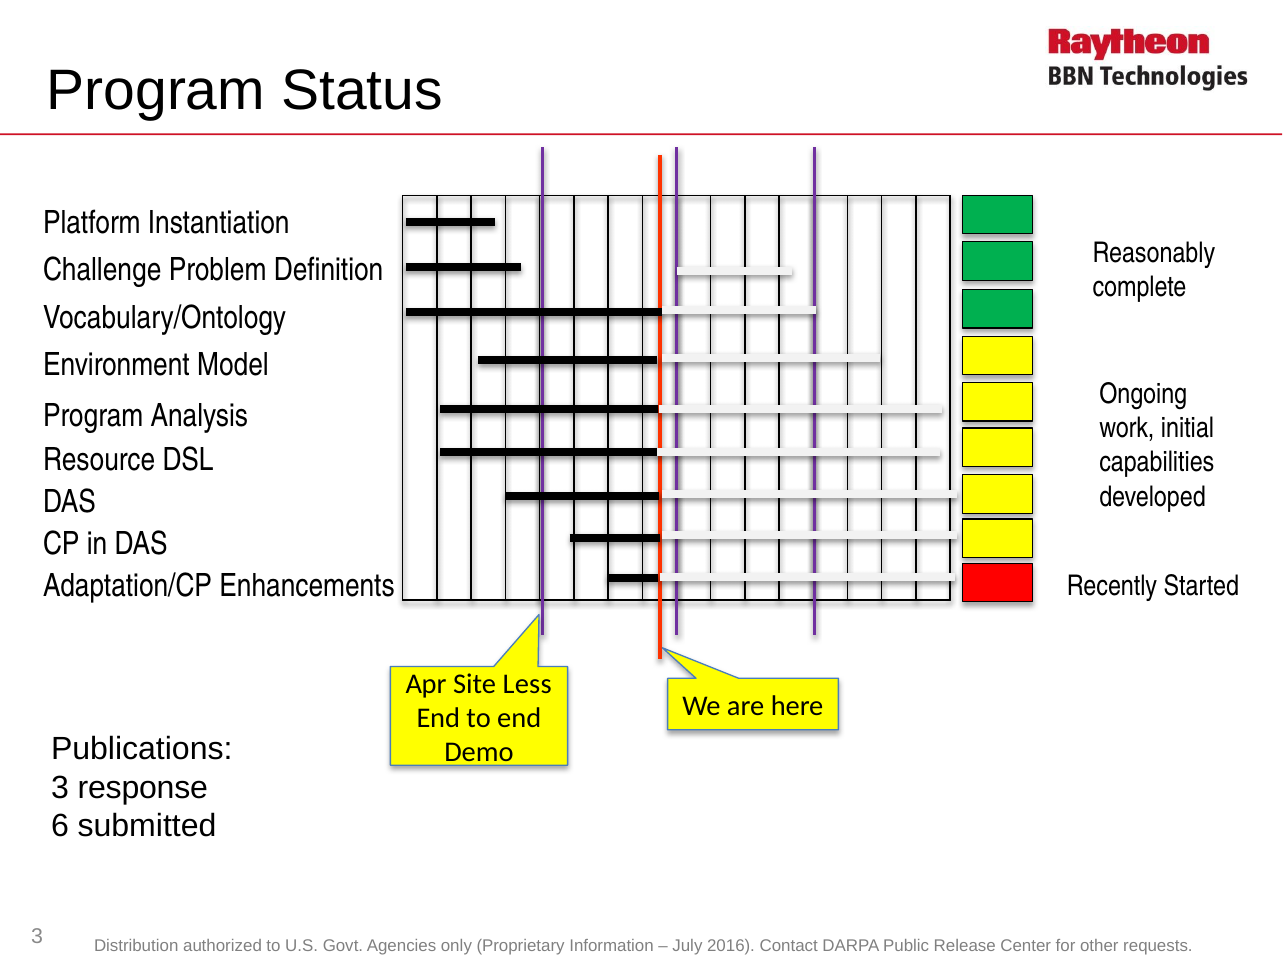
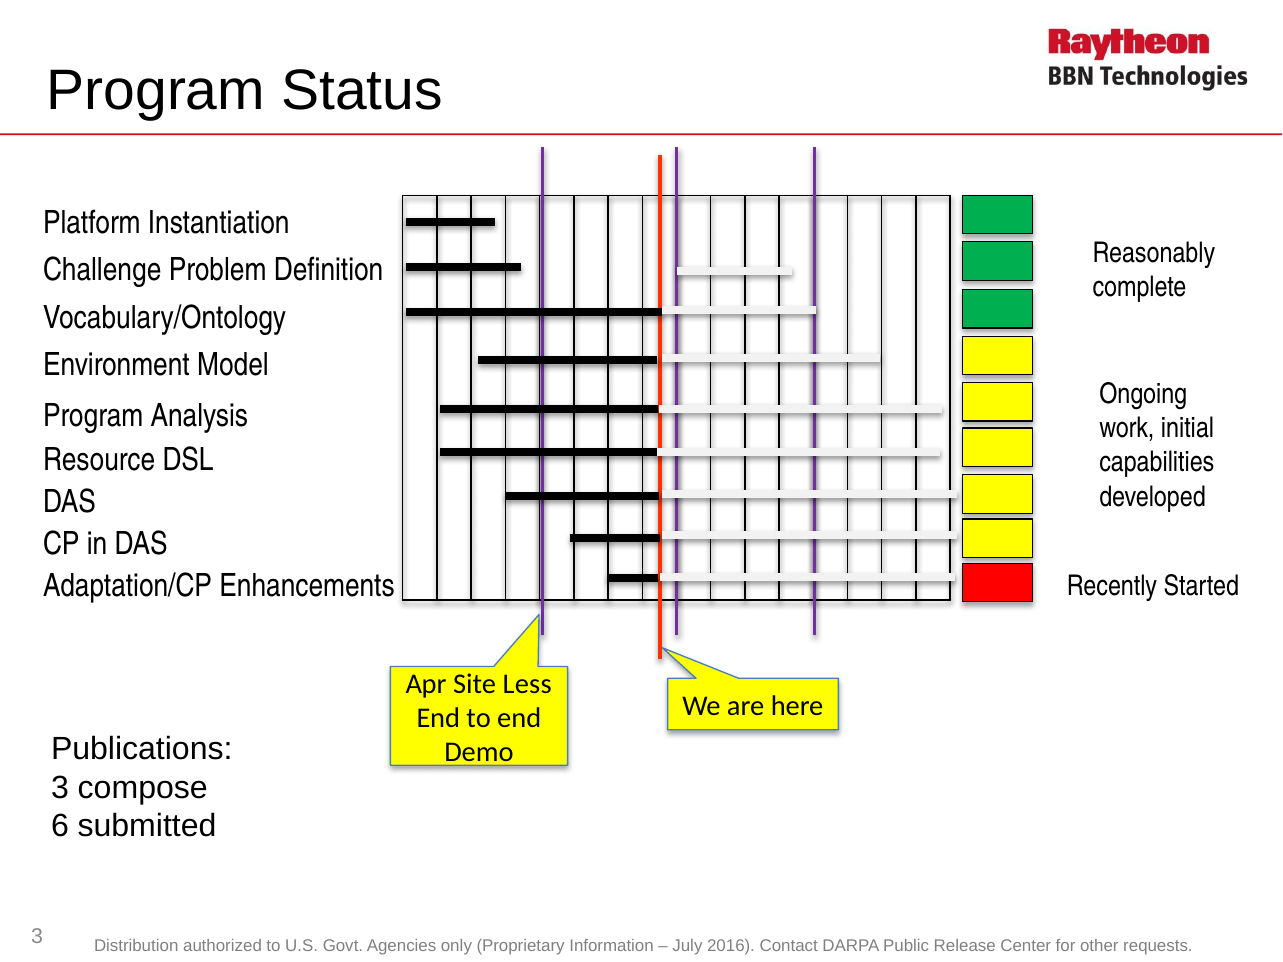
response: response -> compose
